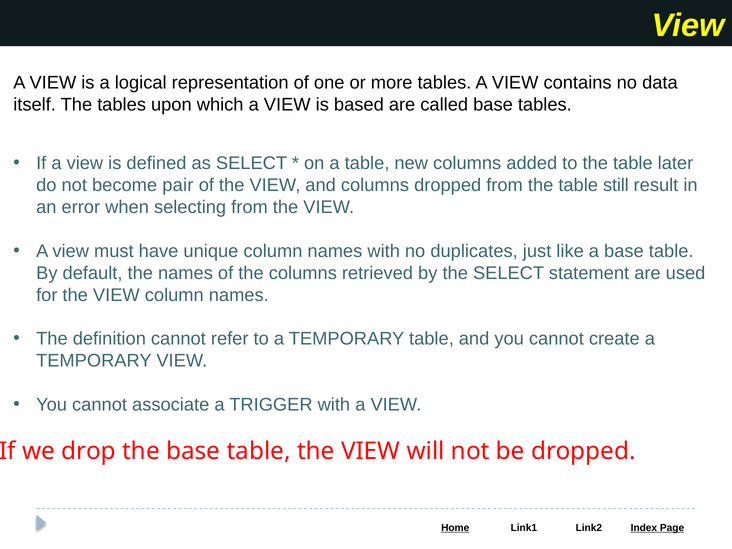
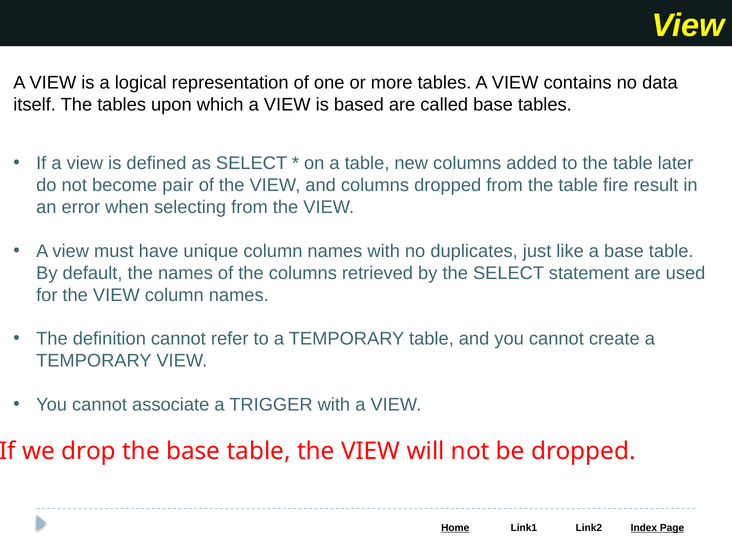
still: still -> fire
